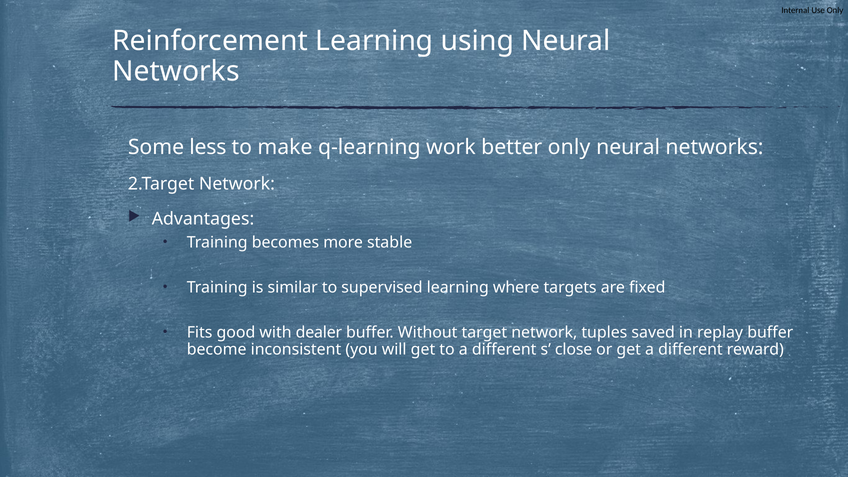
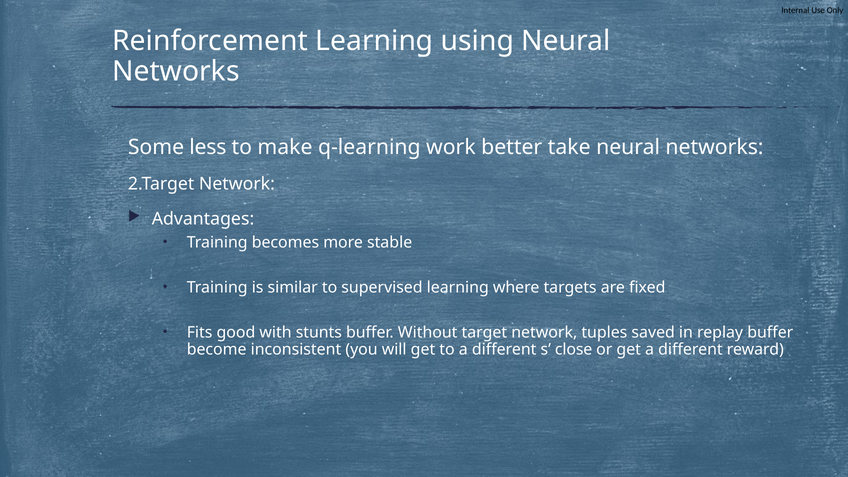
better only: only -> take
dealer: dealer -> stunts
